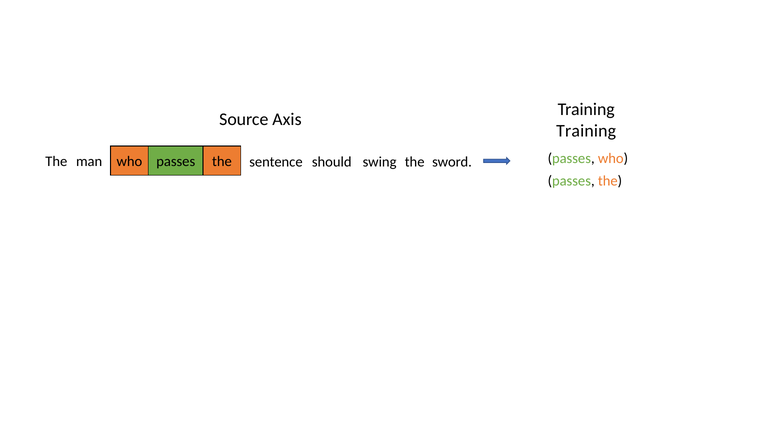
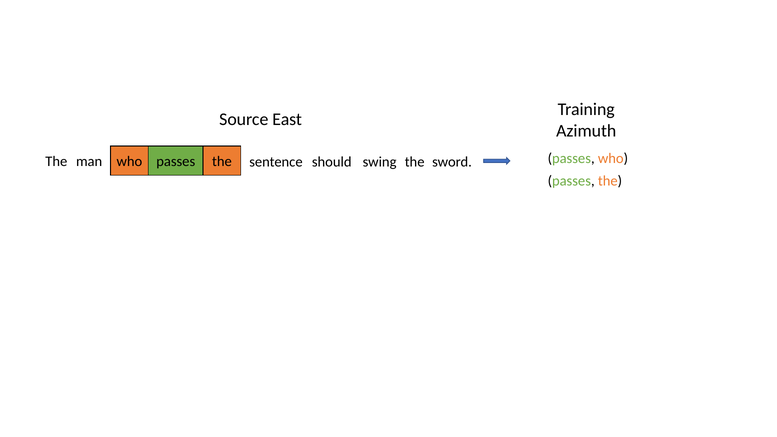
Axis: Axis -> East
Training at (586, 131): Training -> Azimuth
